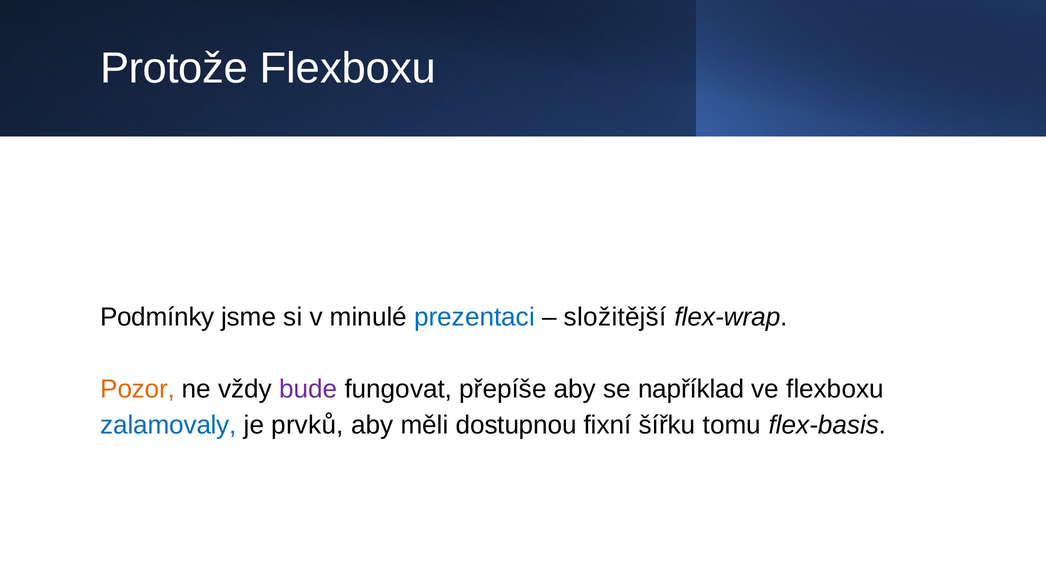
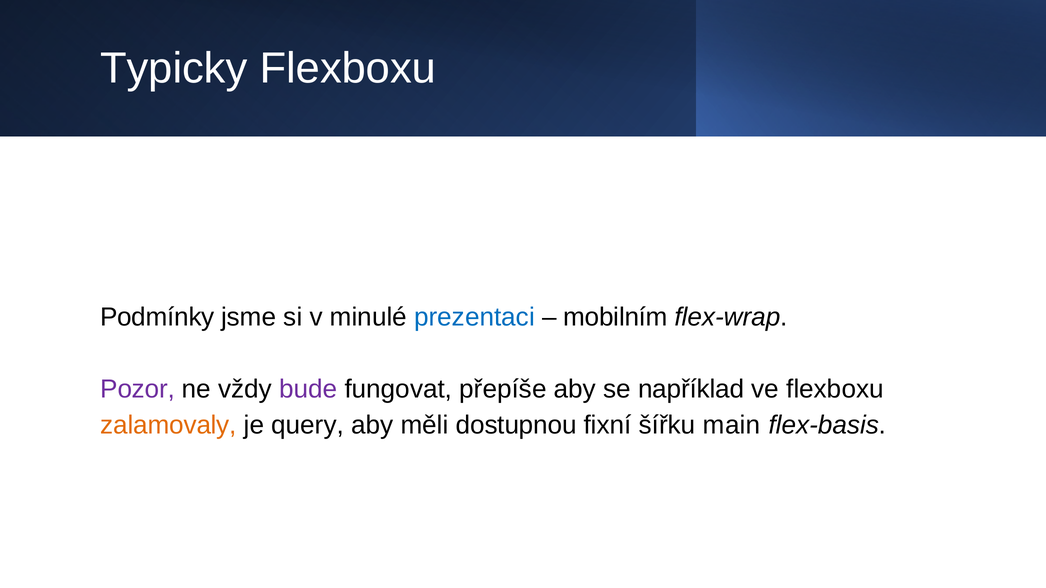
Protože: Protože -> Typicky
složitější: složitější -> mobilním
Pozor colour: orange -> purple
zalamovaly colour: blue -> orange
prvků: prvků -> query
tomu: tomu -> main
